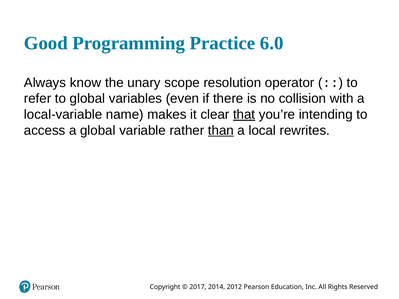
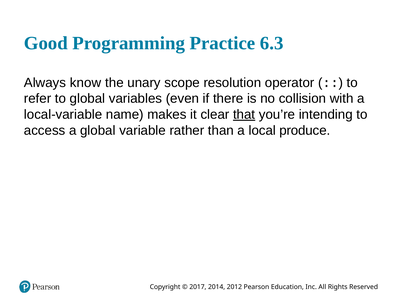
6.0: 6.0 -> 6.3
than underline: present -> none
rewrites: rewrites -> produce
